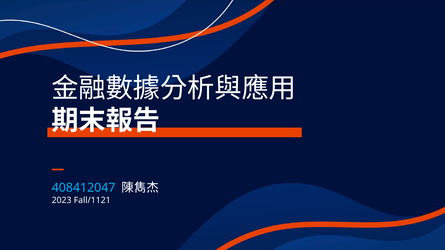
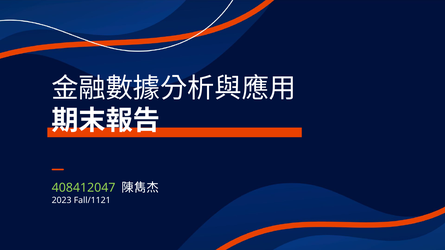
408412047 colour: light blue -> light green
